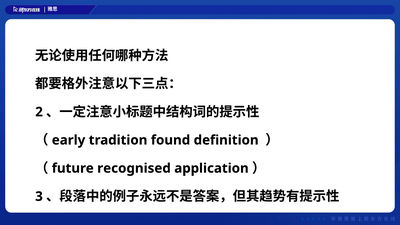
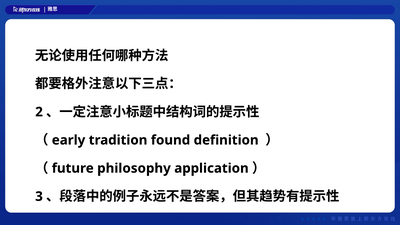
recognised: recognised -> philosophy
